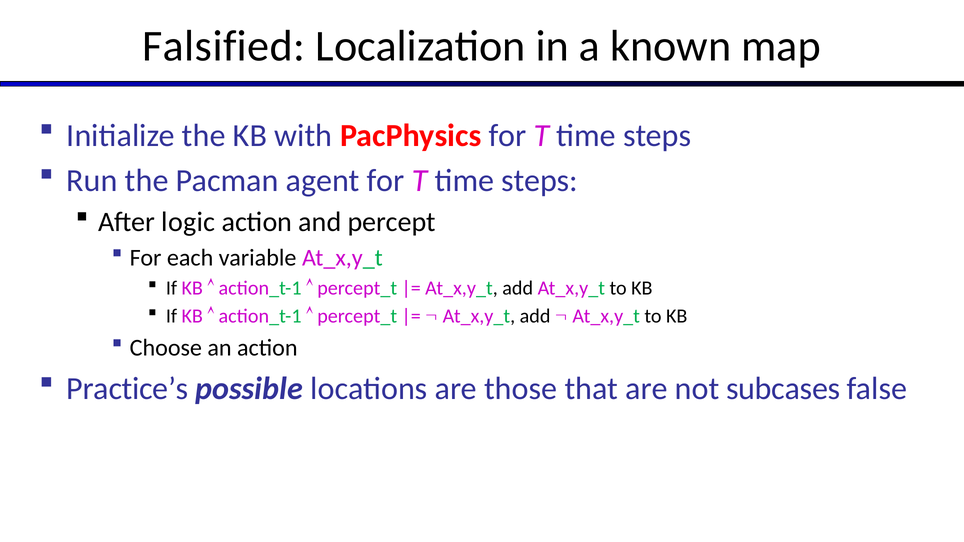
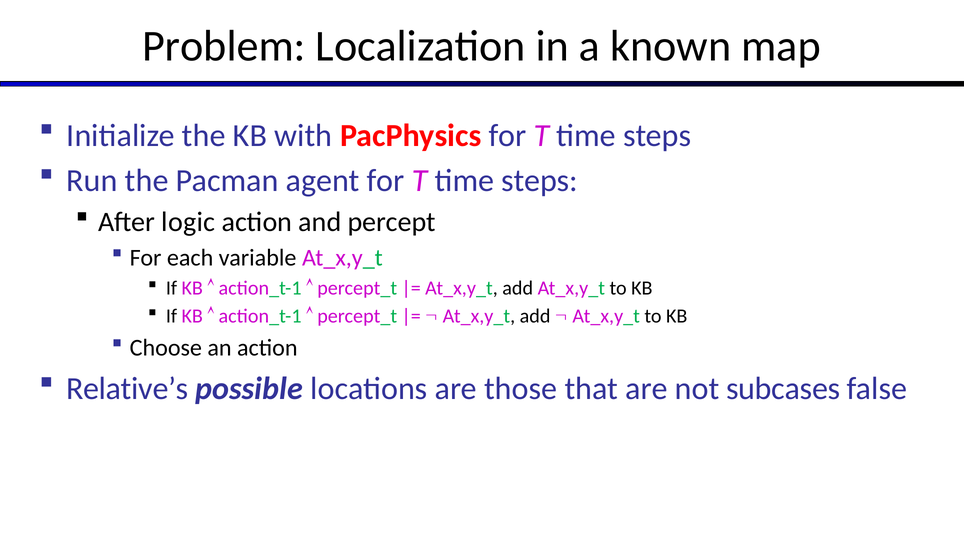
Falsified: Falsified -> Problem
Practice’s: Practice’s -> Relative’s
